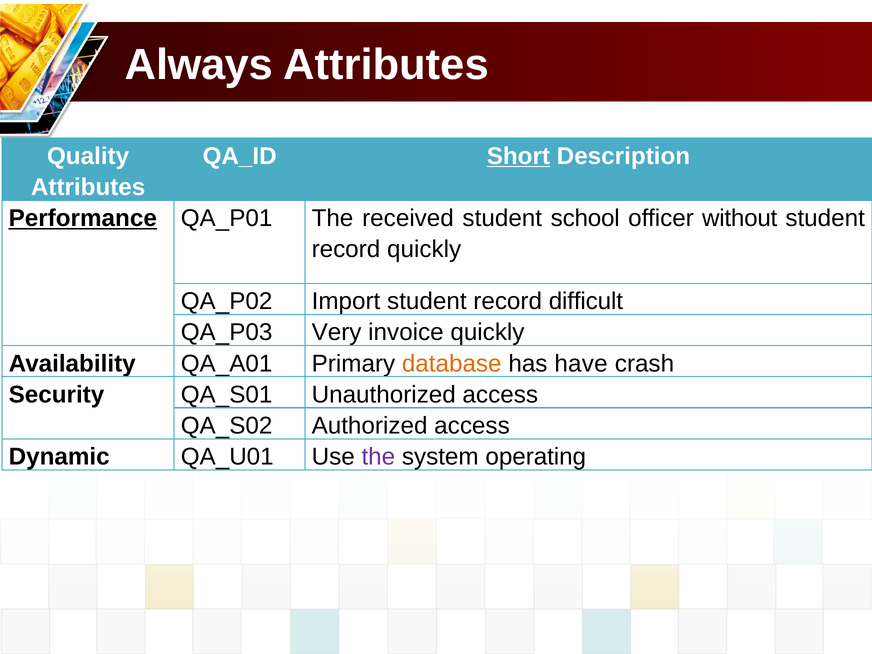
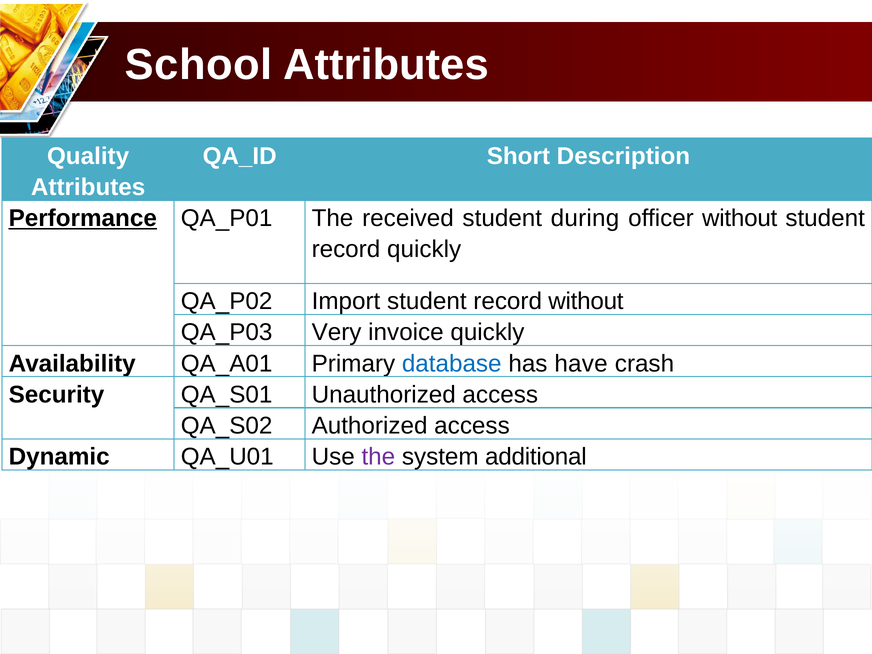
Always: Always -> School
Short underline: present -> none
school: school -> during
record difficult: difficult -> without
database colour: orange -> blue
operating: operating -> additional
